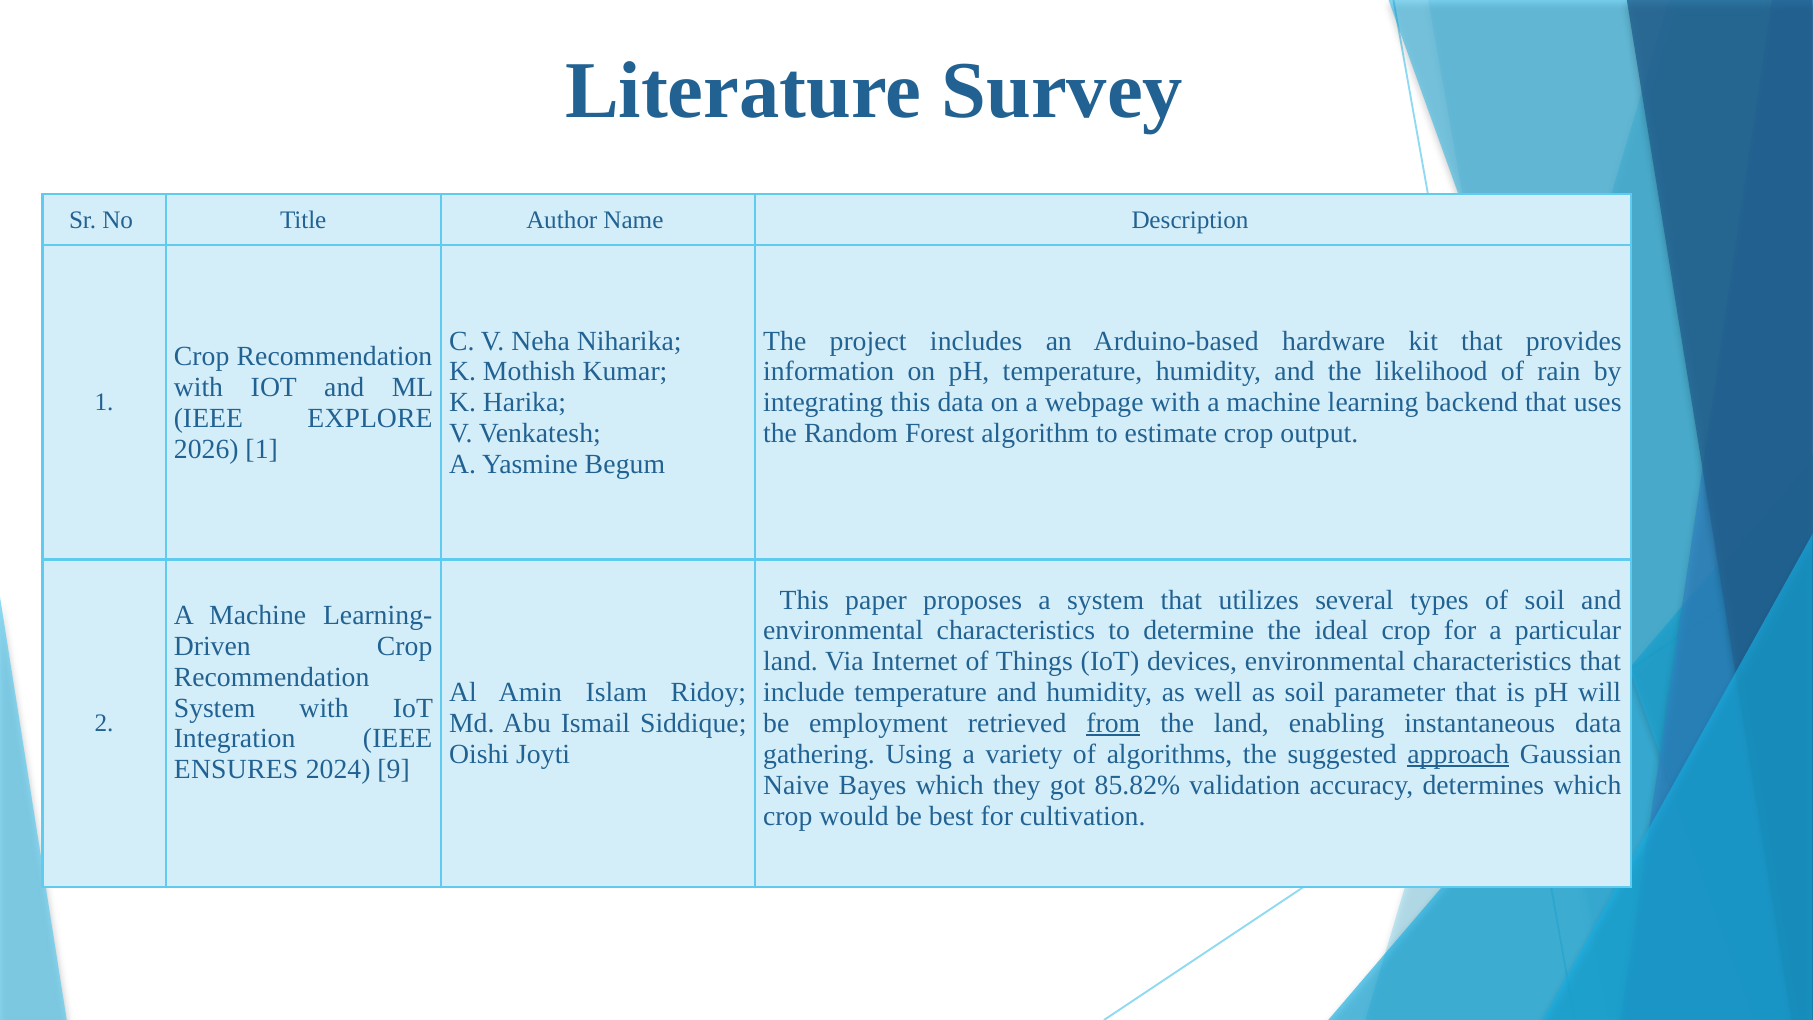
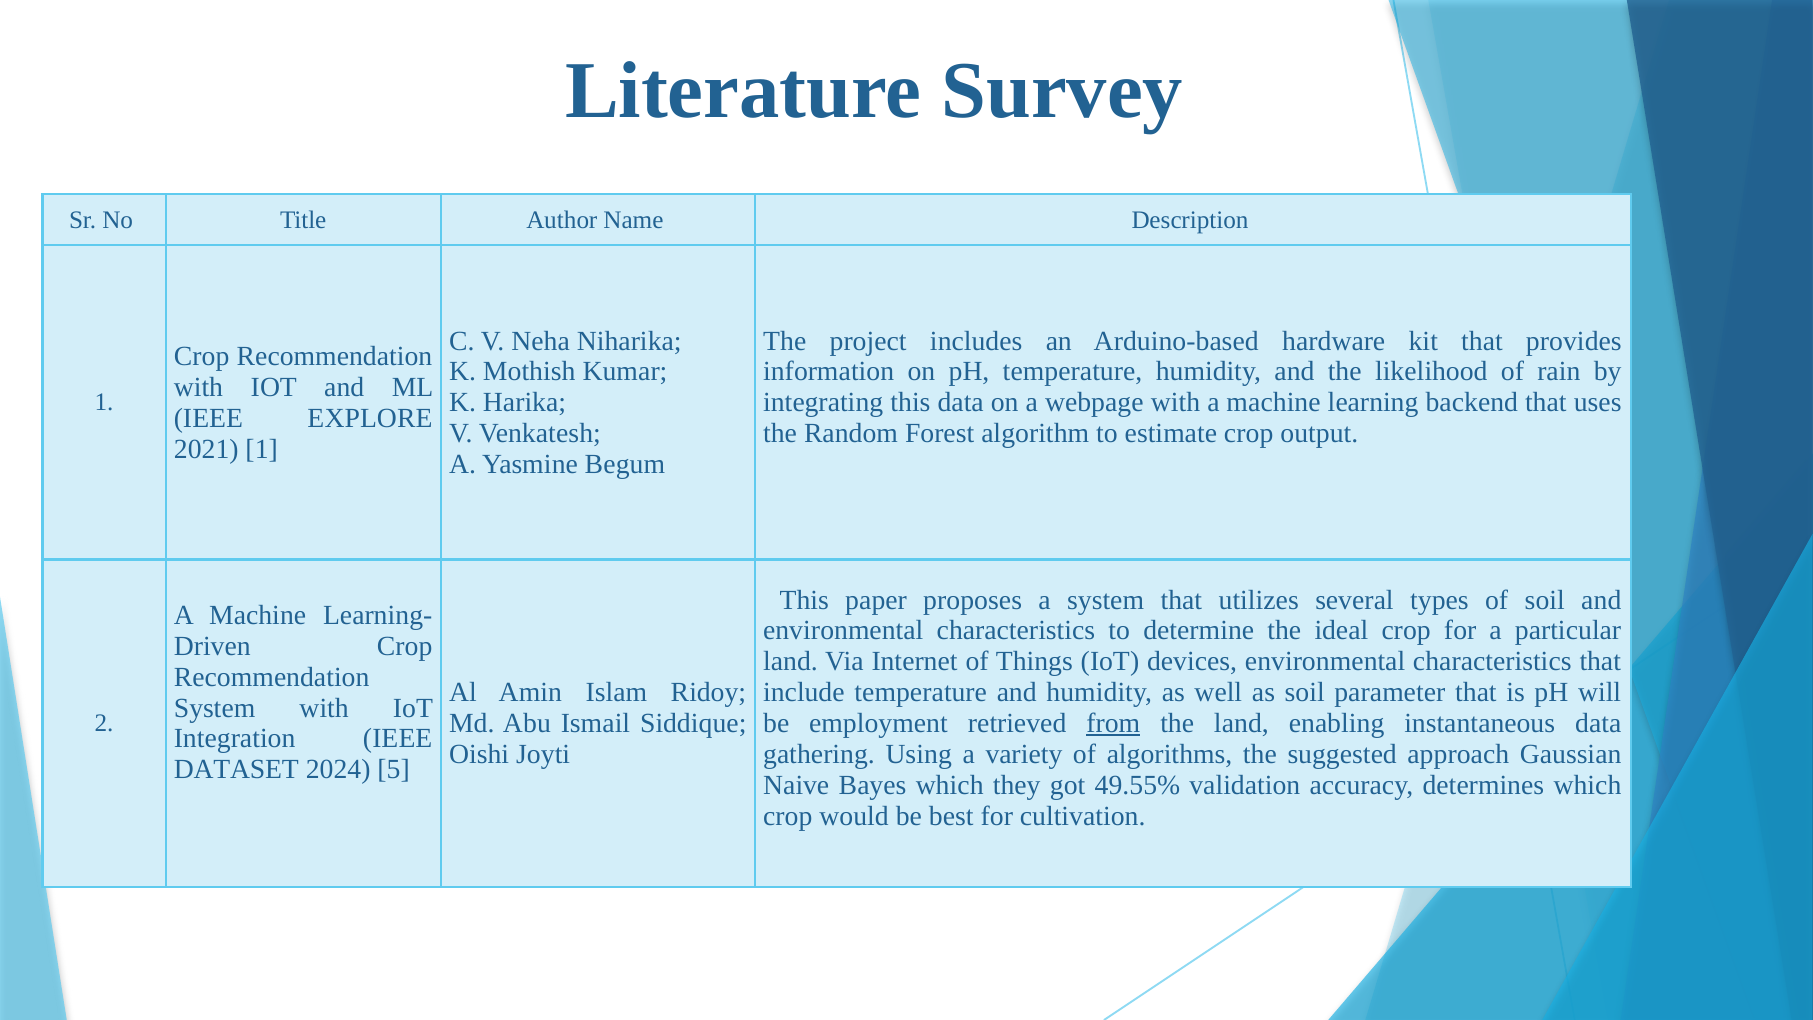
2026: 2026 -> 2021
approach underline: present -> none
ENSURES: ENSURES -> DATASET
9: 9 -> 5
85.82%: 85.82% -> 49.55%
